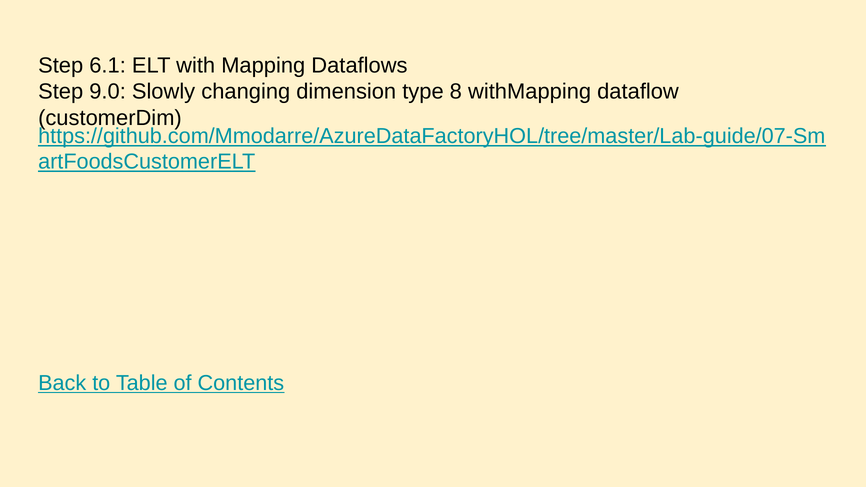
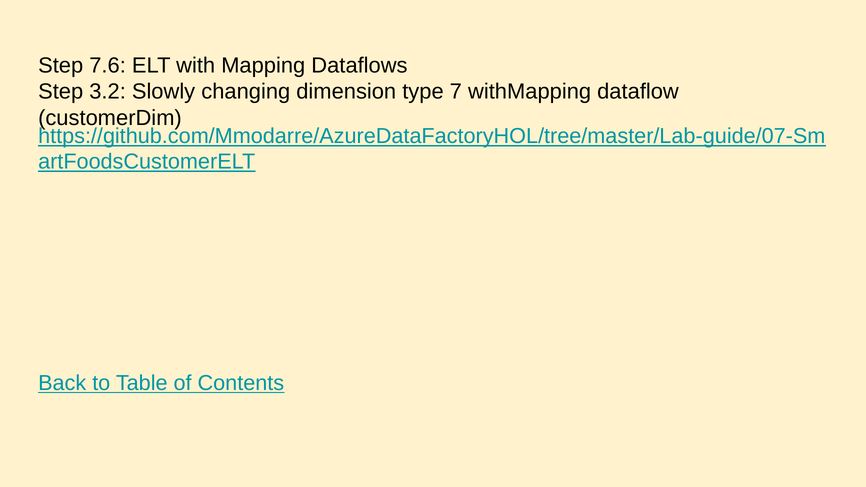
6.1: 6.1 -> 7.6
9.0: 9.0 -> 3.2
8: 8 -> 7
